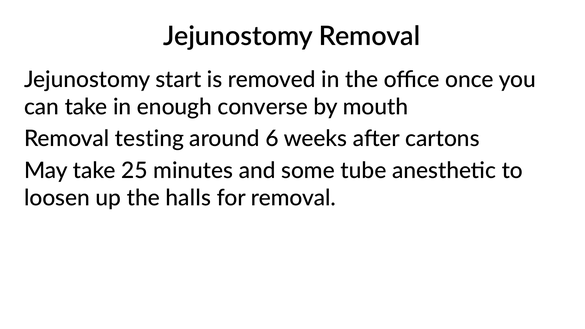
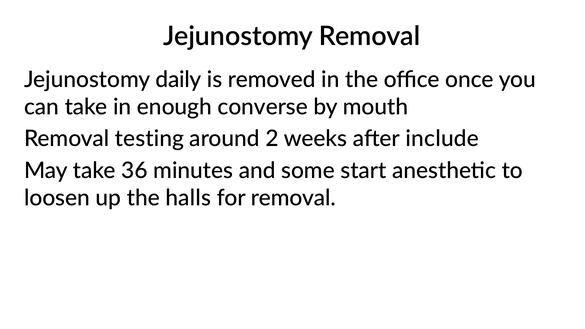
start: start -> daily
6: 6 -> 2
cartons: cartons -> include
25: 25 -> 36
tube: tube -> start
